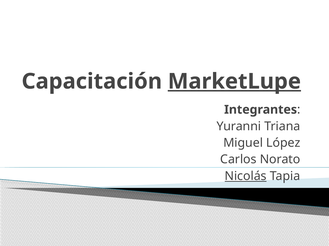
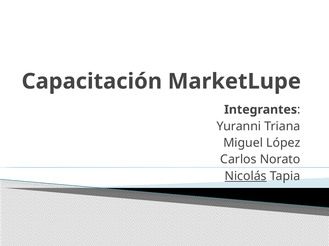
MarketLupe underline: present -> none
